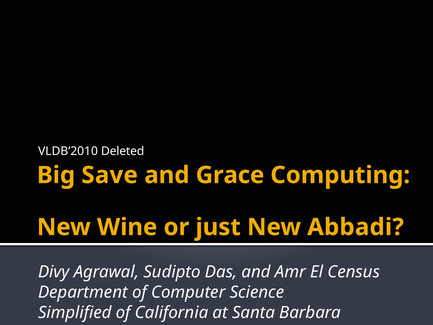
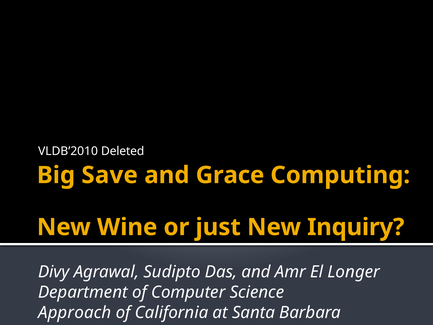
Abbadi: Abbadi -> Inquiry
Census: Census -> Longer
Simplified: Simplified -> Approach
